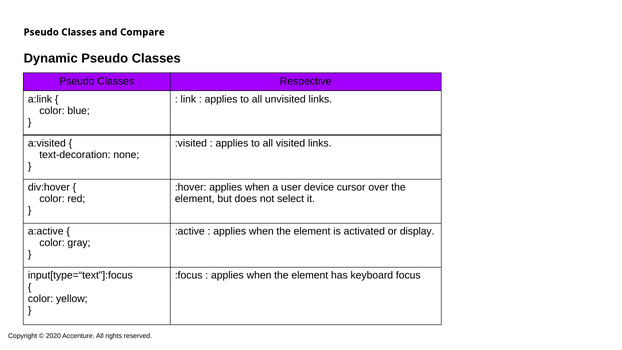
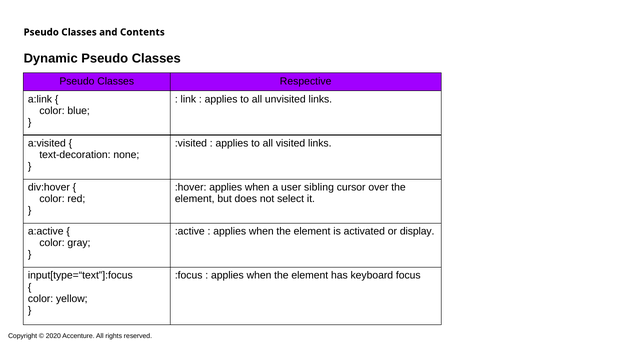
Compare: Compare -> Contents
device: device -> sibling
